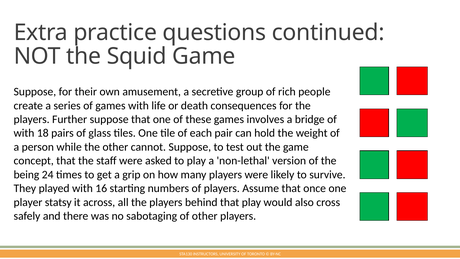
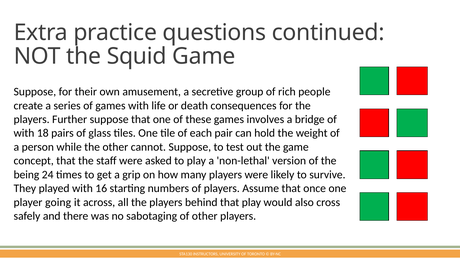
statsy: statsy -> going
